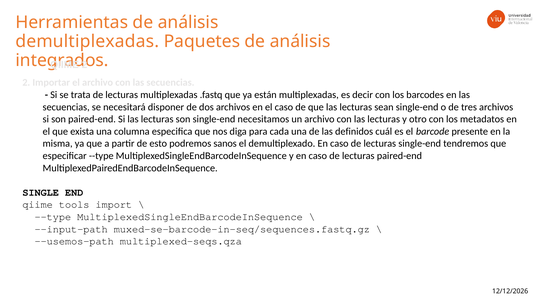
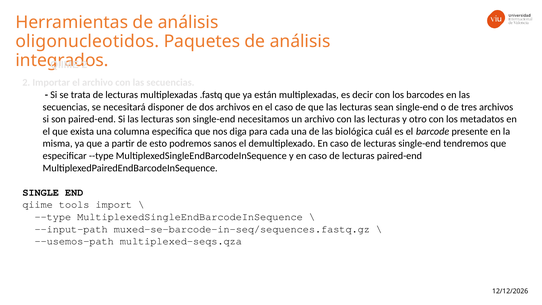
demultiplexadas: demultiplexadas -> oligonucleotidos
definidos: definidos -> biológica
